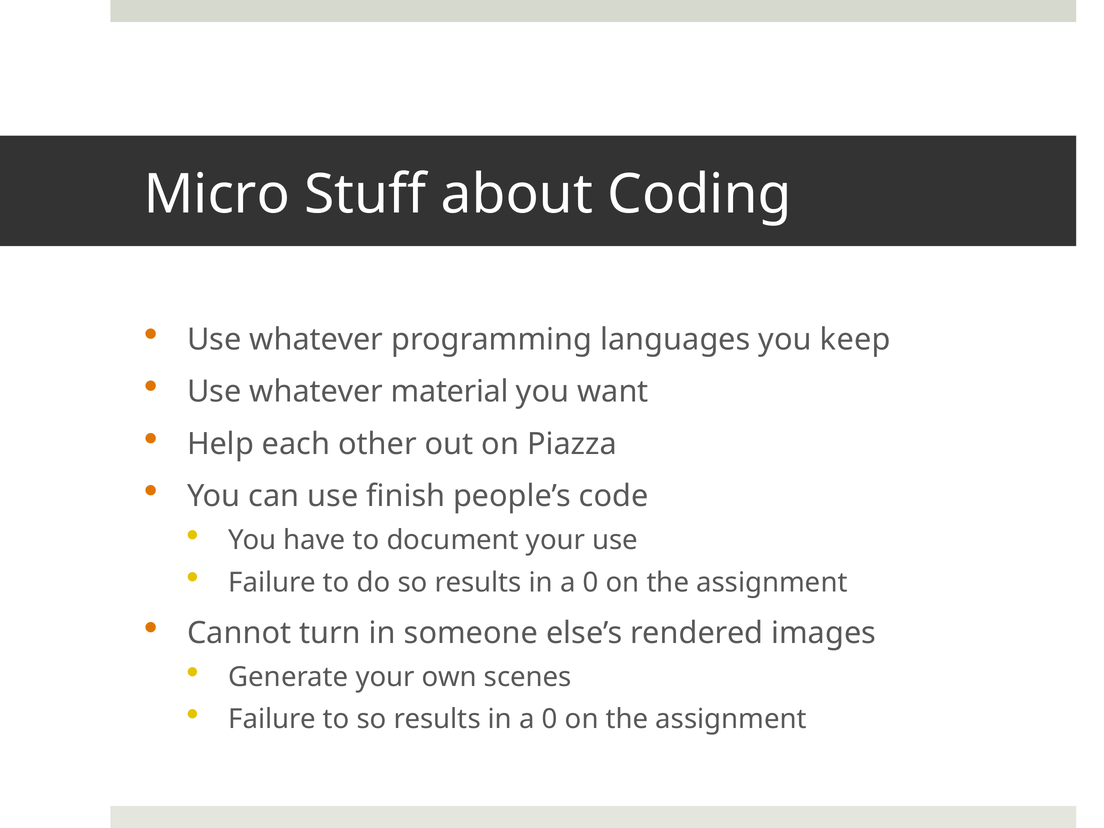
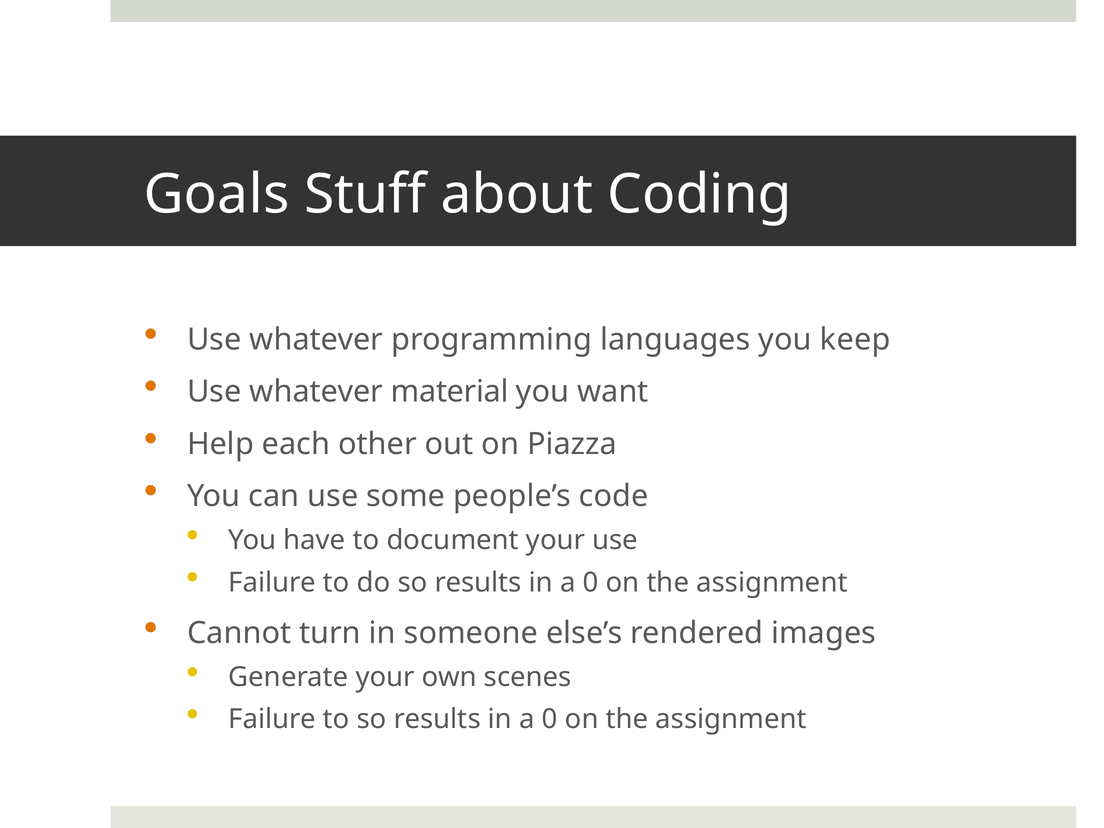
Micro: Micro -> Goals
finish: finish -> some
